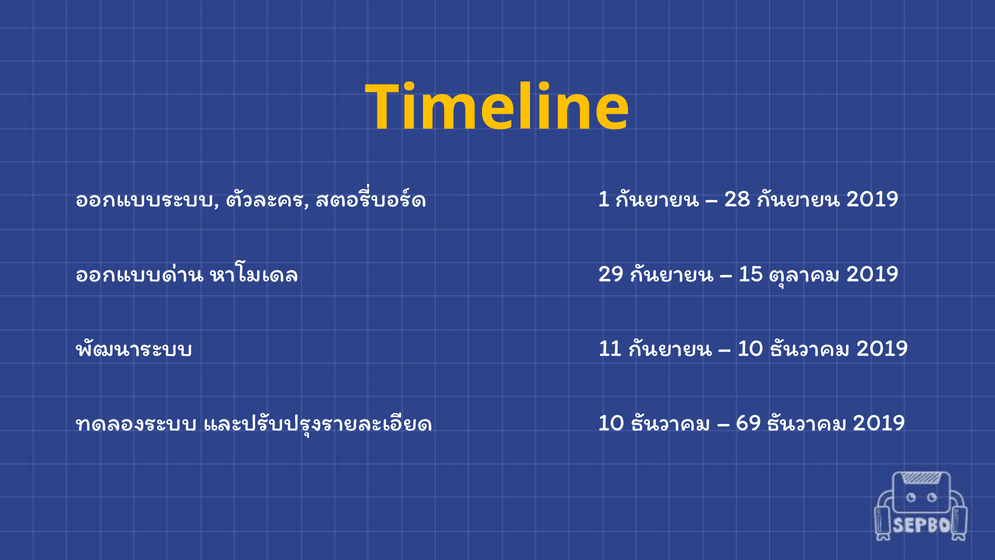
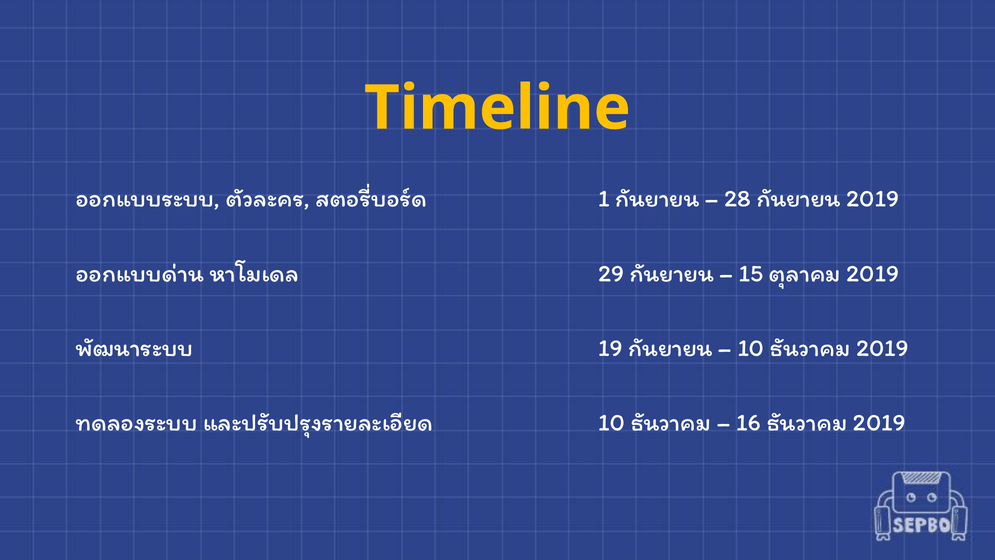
11: 11 -> 19
69: 69 -> 16
